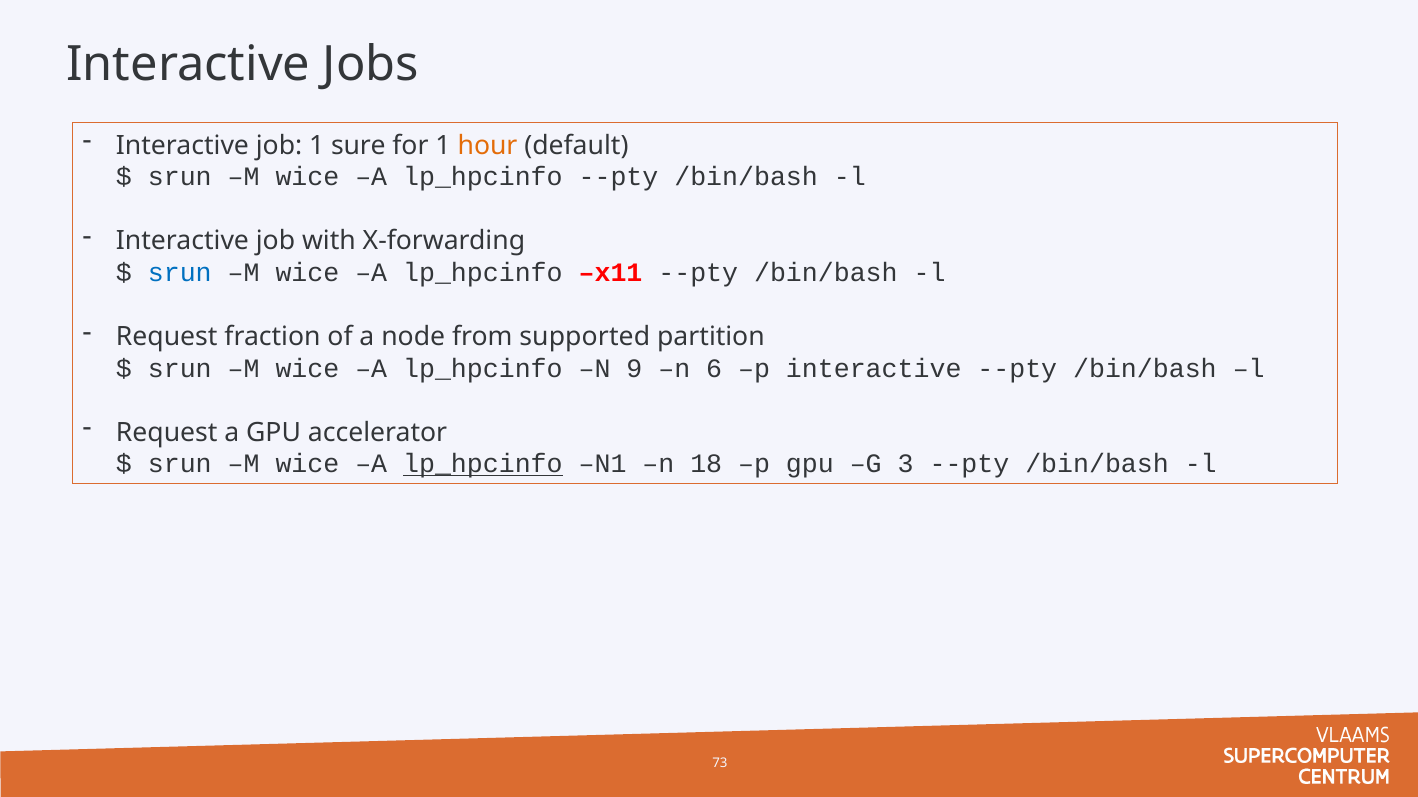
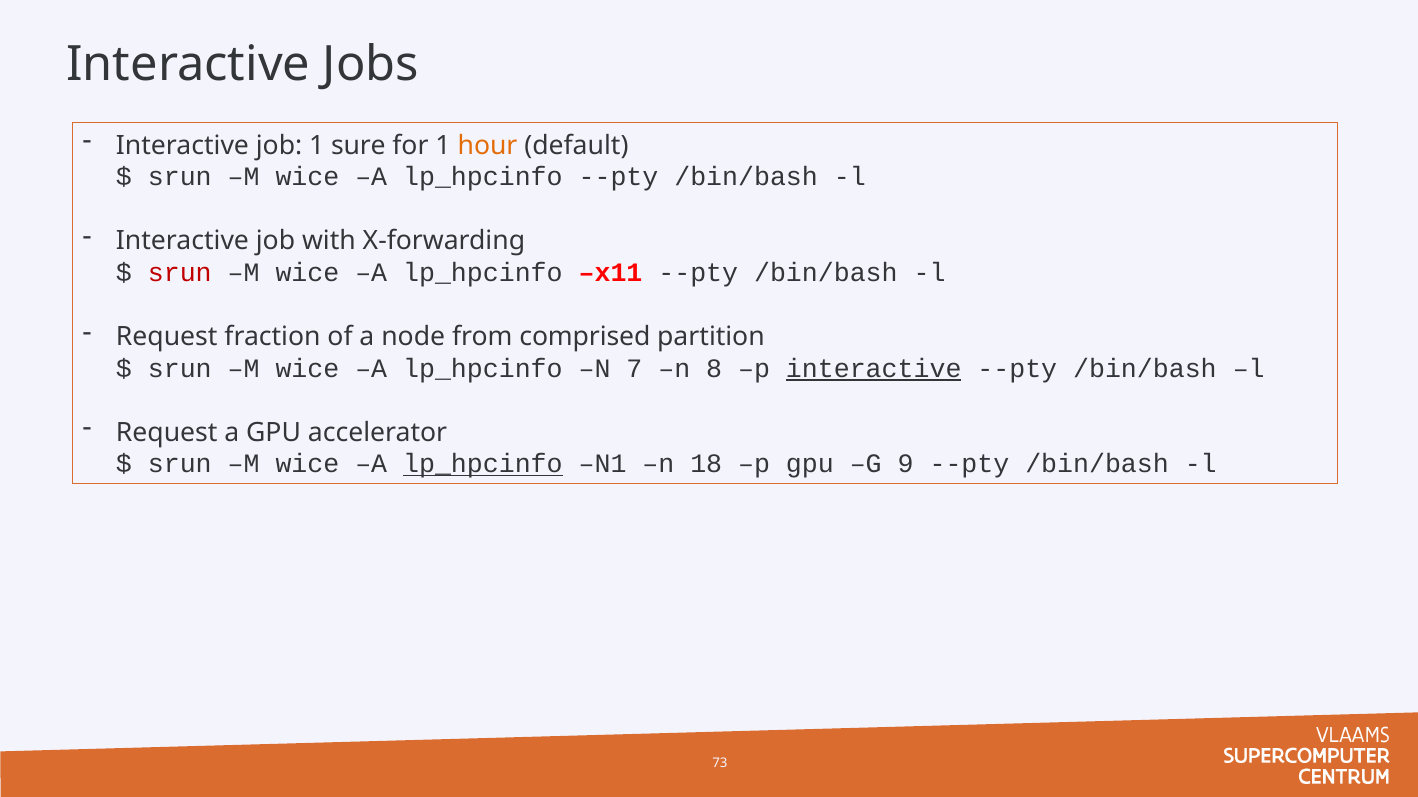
srun at (180, 273) colour: blue -> red
supported: supported -> comprised
9: 9 -> 7
6: 6 -> 8
interactive at (874, 369) underline: none -> present
3: 3 -> 9
